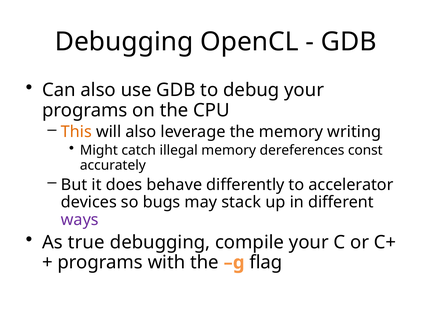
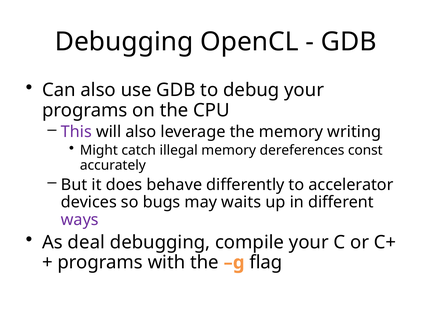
This colour: orange -> purple
stack: stack -> waits
true: true -> deal
